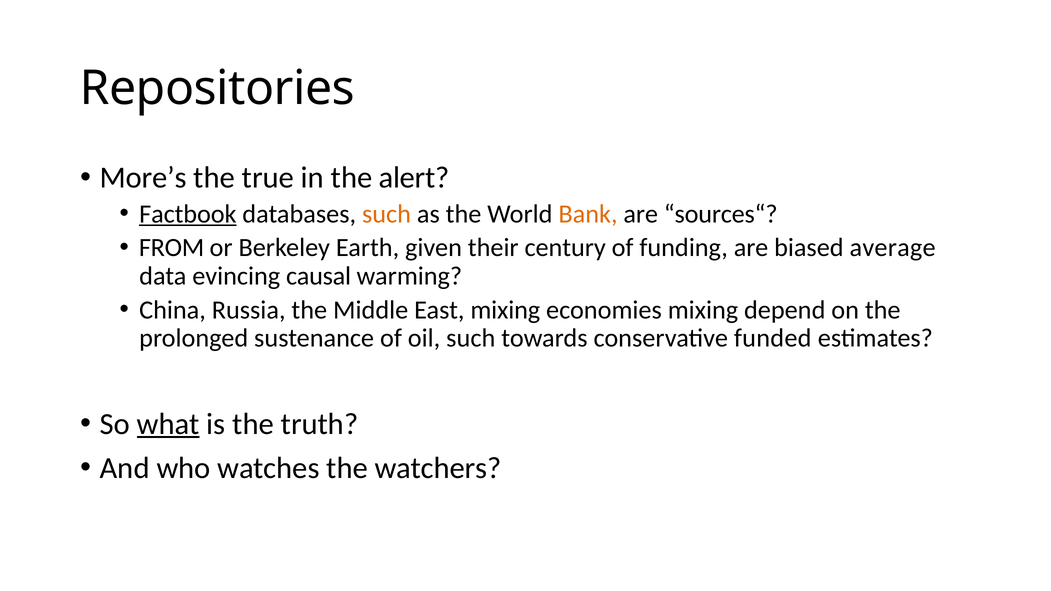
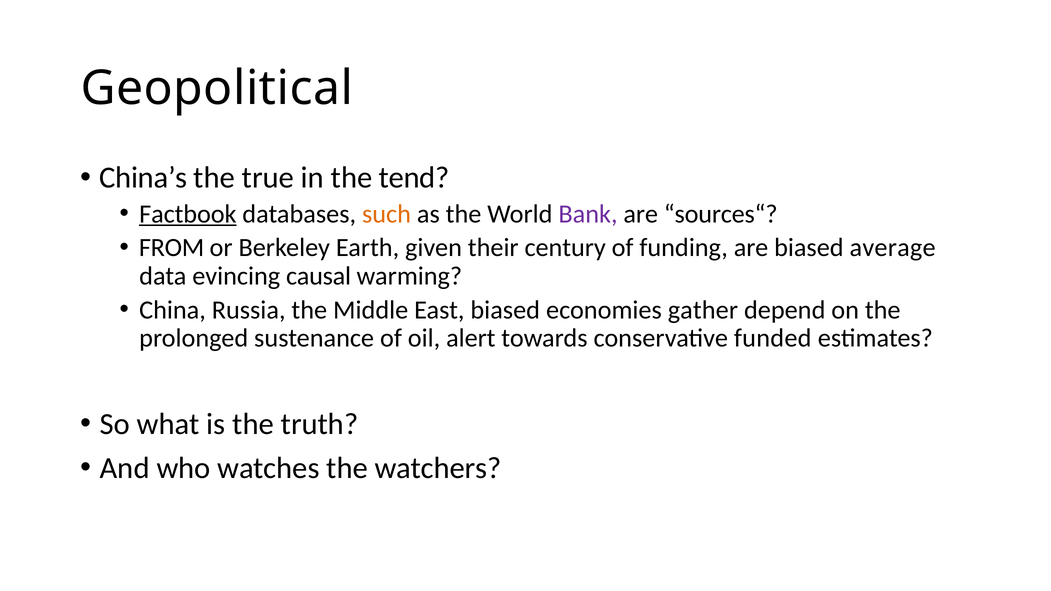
Repositories: Repositories -> Geopolitical
More’s: More’s -> China’s
alert: alert -> tend
Bank colour: orange -> purple
East mixing: mixing -> biased
economies mixing: mixing -> gather
oil such: such -> alert
what underline: present -> none
